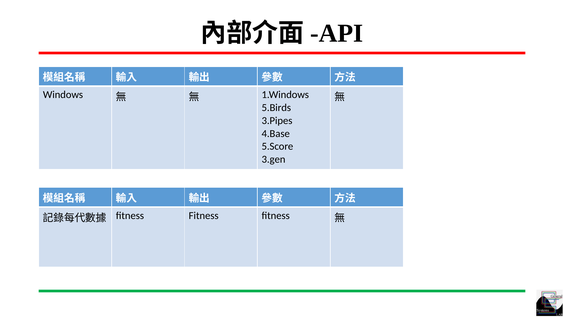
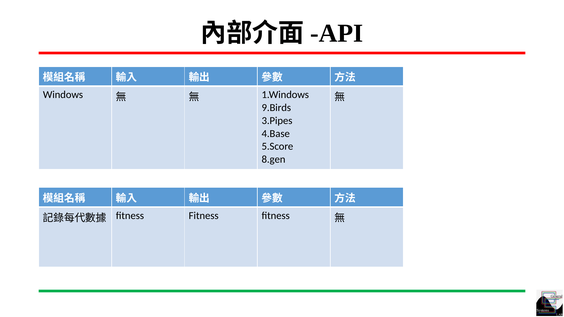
5.Birds: 5.Birds -> 9.Birds
3.gen: 3.gen -> 8.gen
